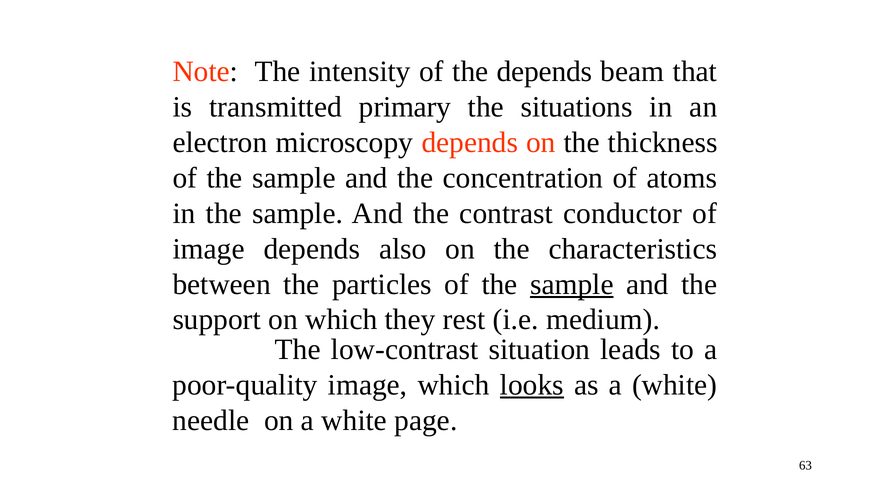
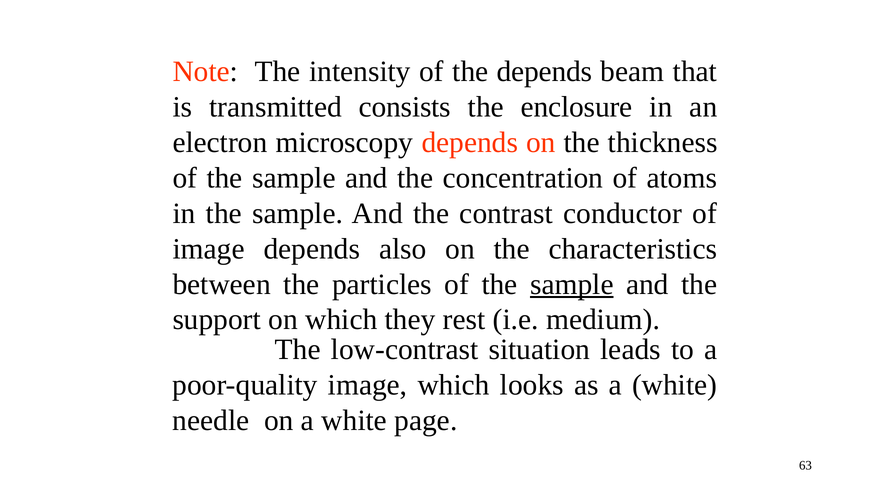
primary: primary -> consists
situations: situations -> enclosure
looks underline: present -> none
